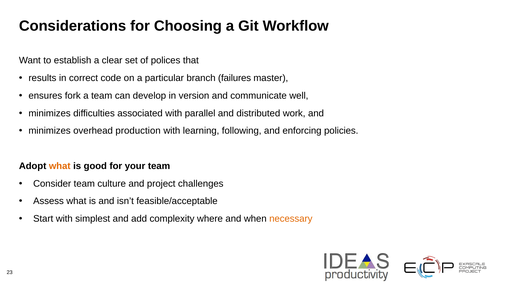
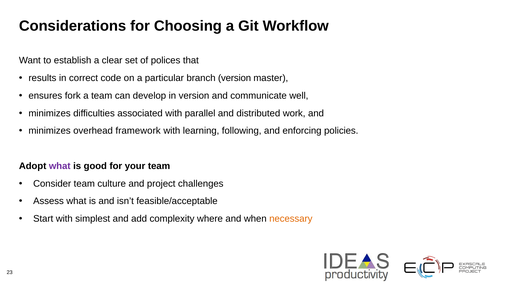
branch failures: failures -> version
production: production -> framework
what at (60, 166) colour: orange -> purple
